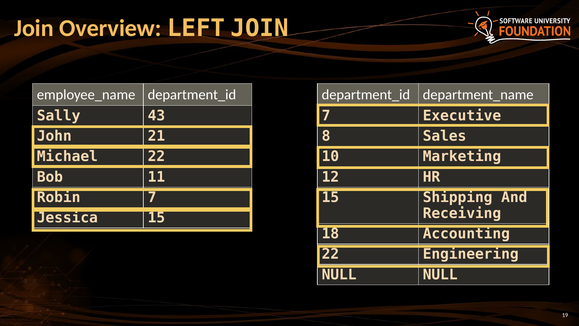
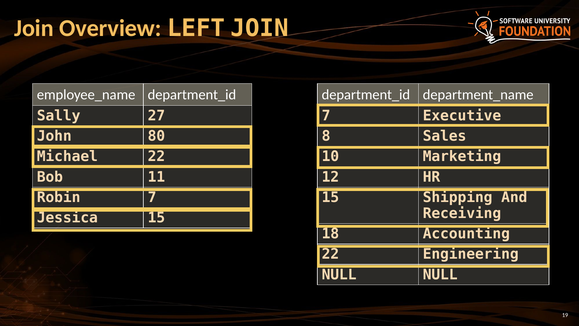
43: 43 -> 27
21: 21 -> 80
